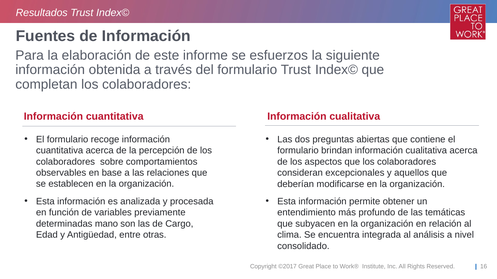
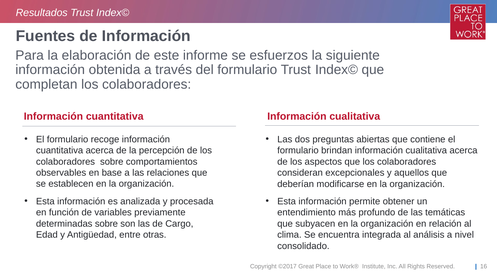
determinadas mano: mano -> sobre
